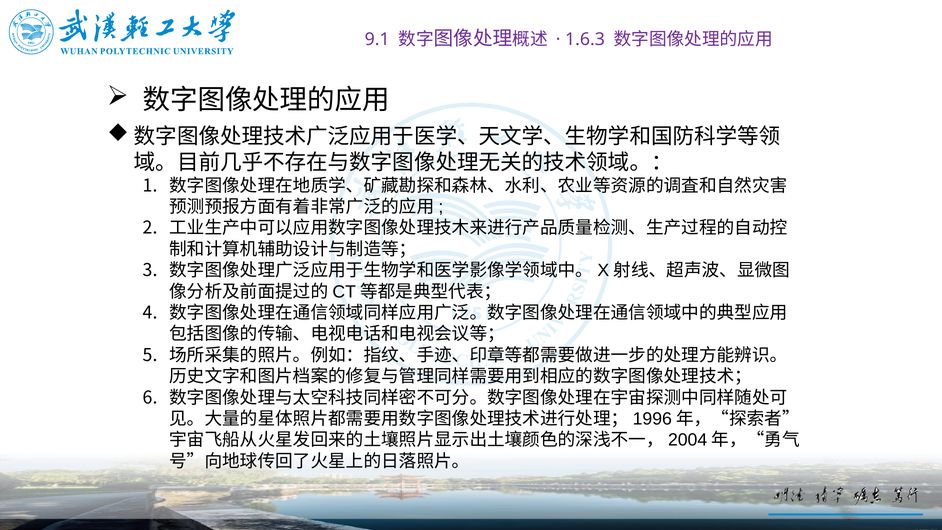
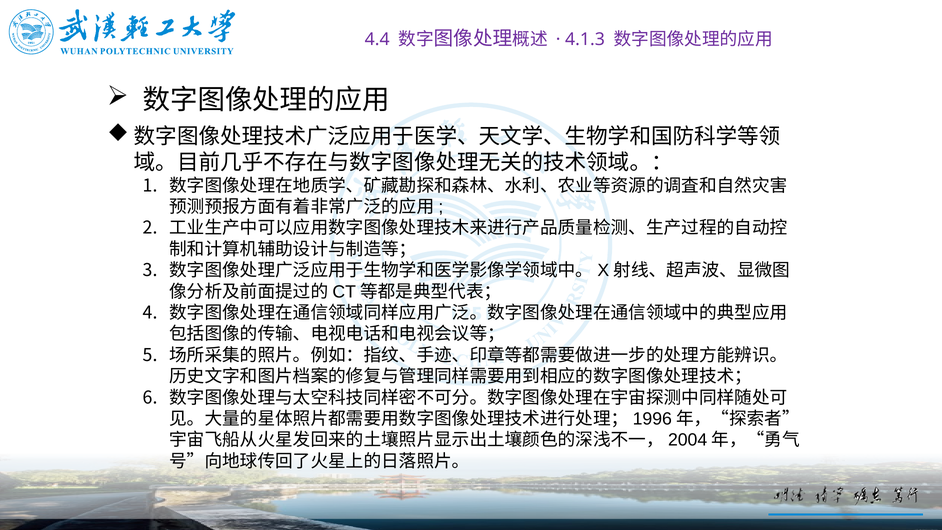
9.1: 9.1 -> 4.4
1.6.3: 1.6.3 -> 4.1.3
